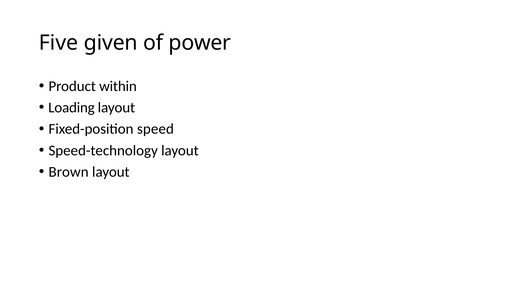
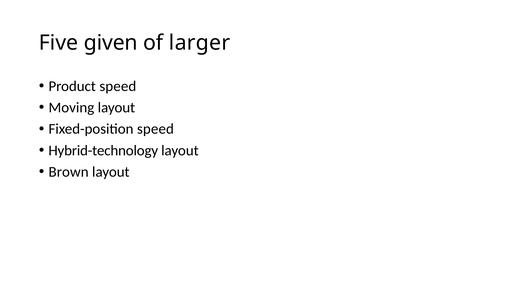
power: power -> larger
Product within: within -> speed
Loading: Loading -> Moving
Speed-technology: Speed-technology -> Hybrid-technology
